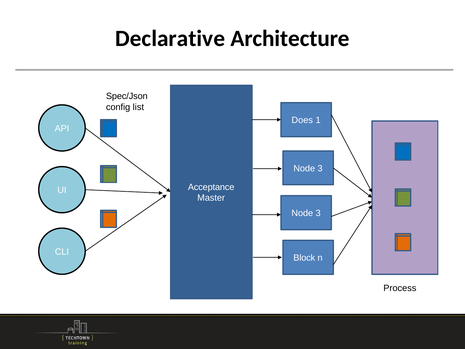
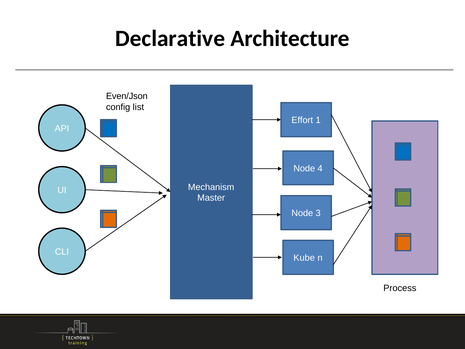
Spec/Json: Spec/Json -> Even/Json
Does: Does -> Effort
3 at (320, 168): 3 -> 4
Acceptance: Acceptance -> Mechanism
Block: Block -> Kube
